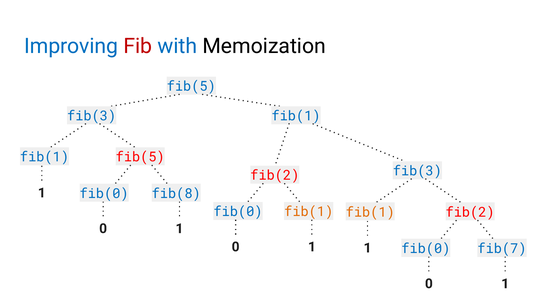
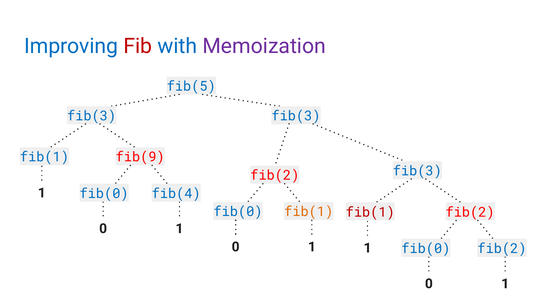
Memoization colour: black -> purple
fib(1 at (296, 116): fib(1 -> fib(3
fib(1 fib(5: fib(5 -> fib(9
fib(8: fib(8 -> fib(4
fib(1 at (370, 212) colour: orange -> red
fib(0 fib(7: fib(7 -> fib(2
